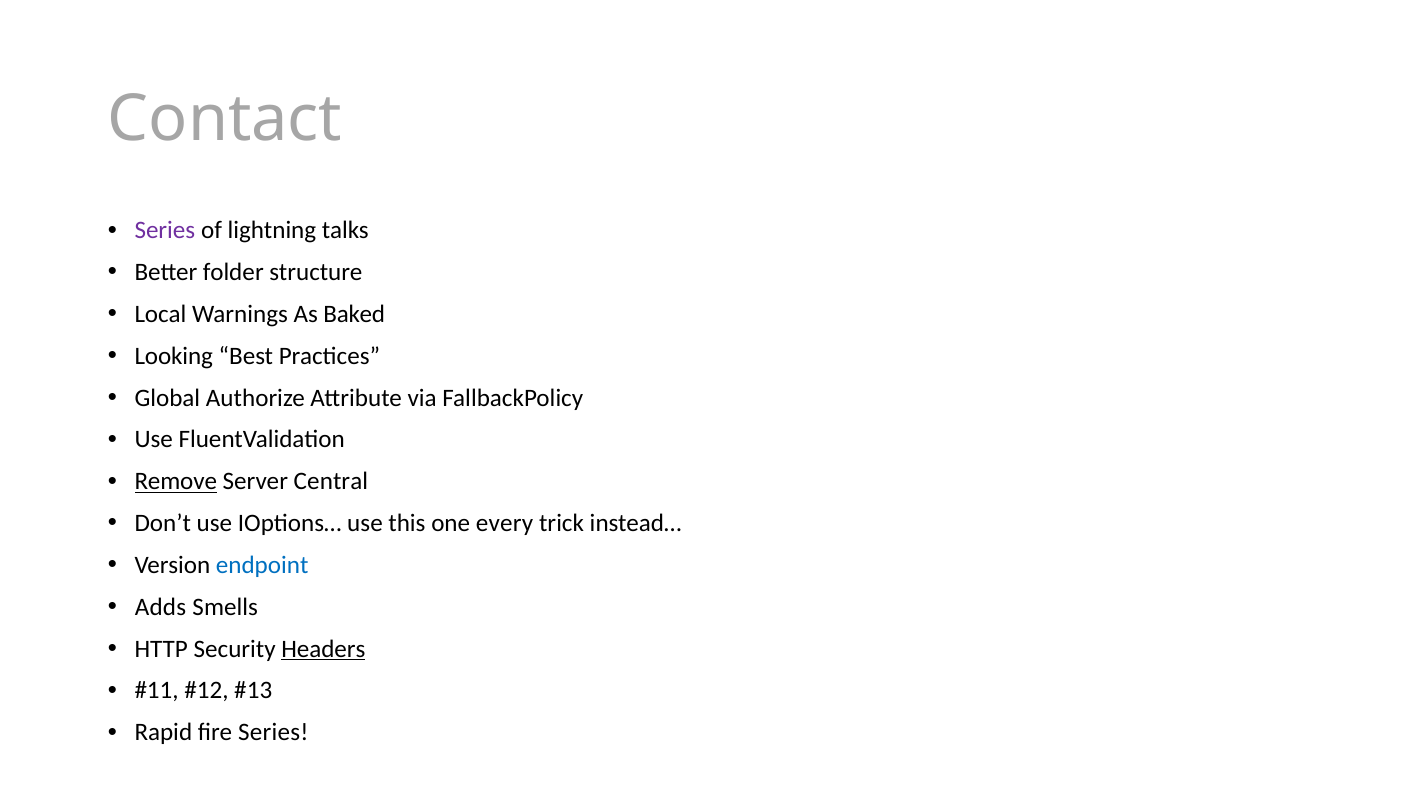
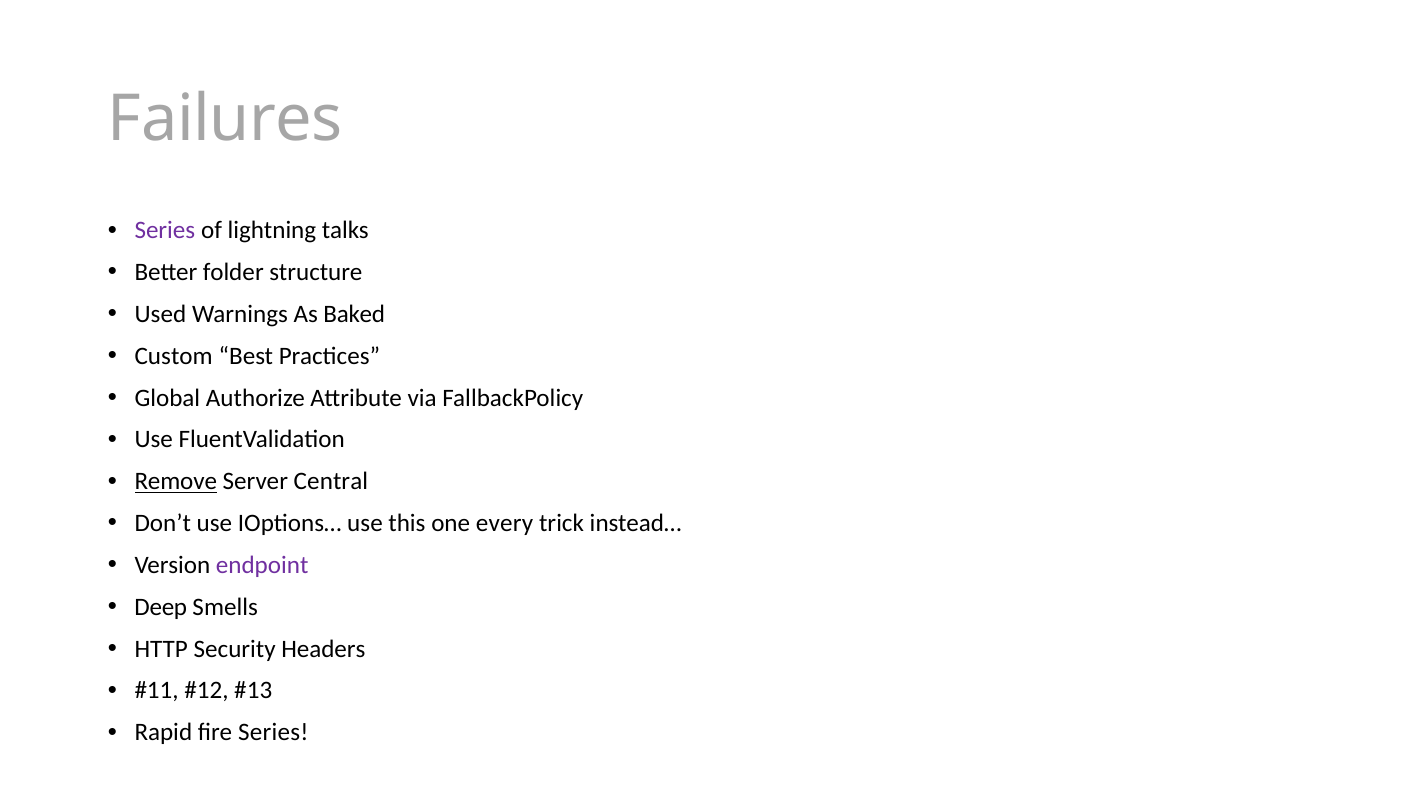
Contact: Contact -> Failures
Local: Local -> Used
Looking: Looking -> Custom
endpoint colour: blue -> purple
Adds: Adds -> Deep
Headers underline: present -> none
